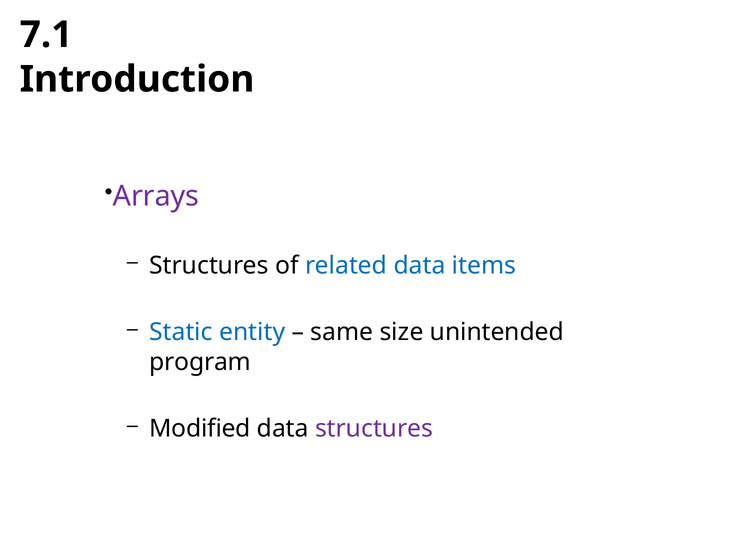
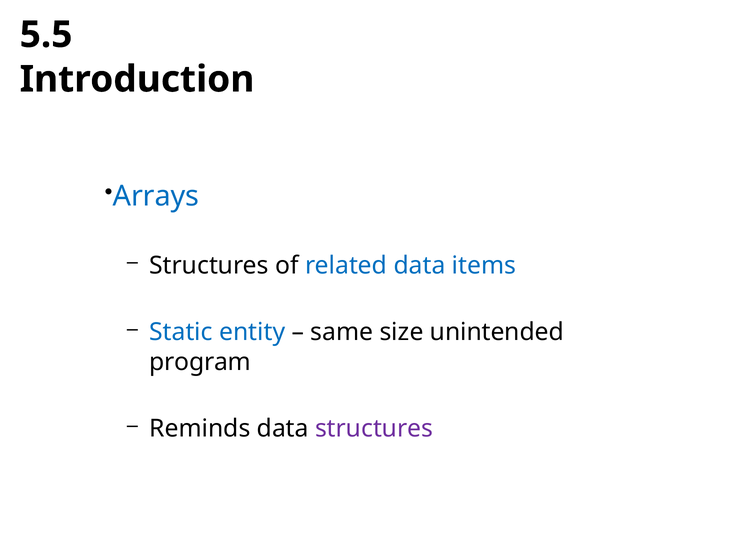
7.1: 7.1 -> 5.5
Arrays colour: purple -> blue
Modified: Modified -> Reminds
